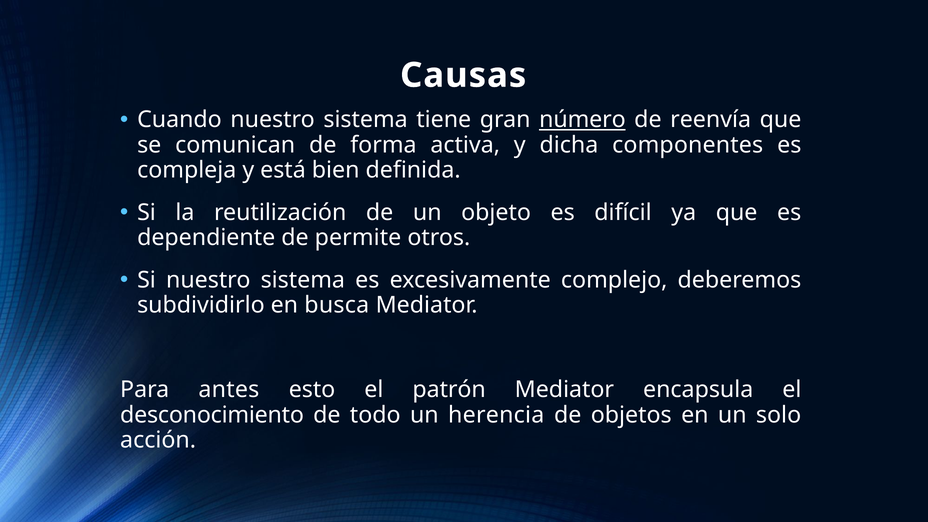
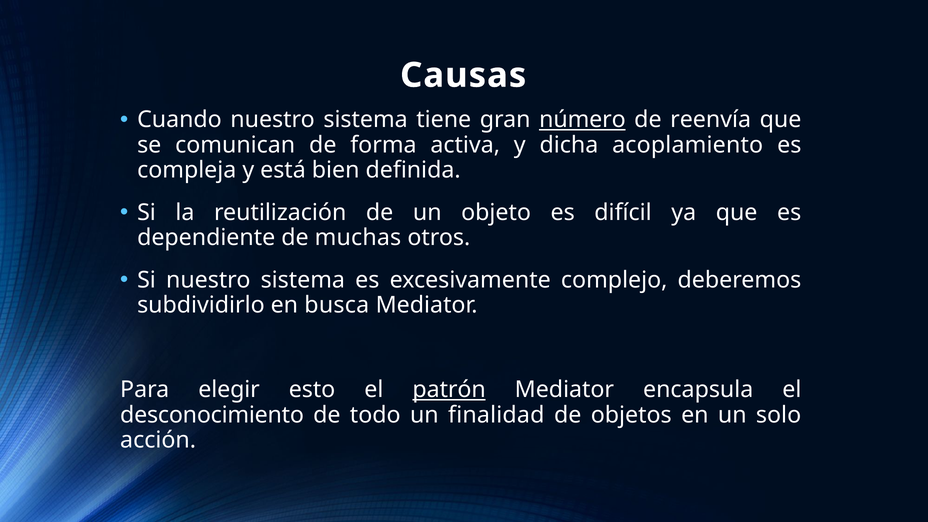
componentes: componentes -> acoplamiento
permite: permite -> muchas
antes: antes -> elegir
patrón underline: none -> present
herencia: herencia -> finalidad
